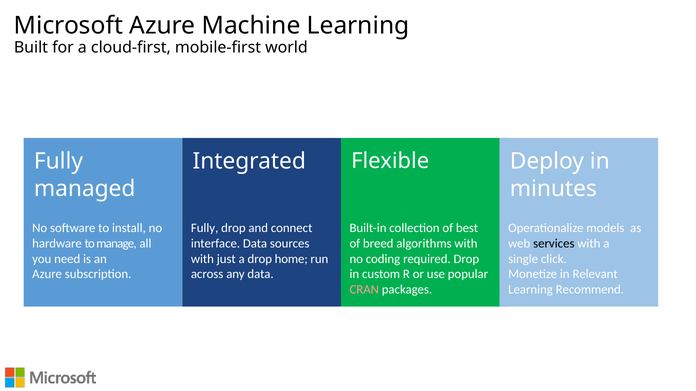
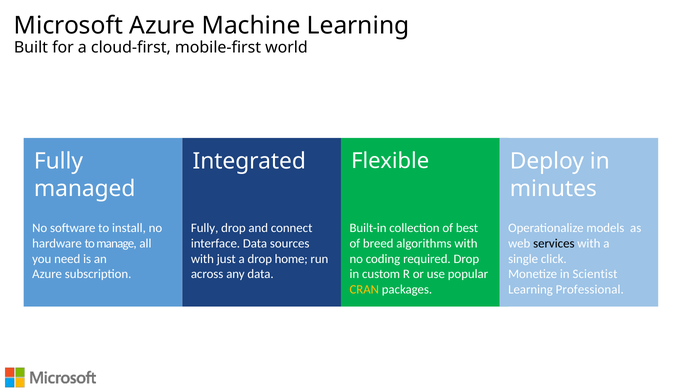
Relevant: Relevant -> Scientist
CRAN colour: pink -> yellow
Recommend: Recommend -> Professional
